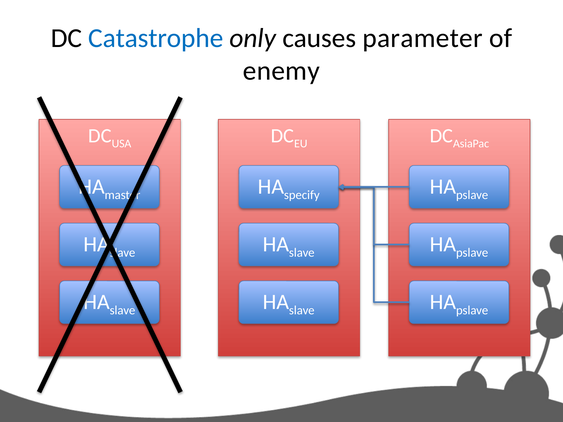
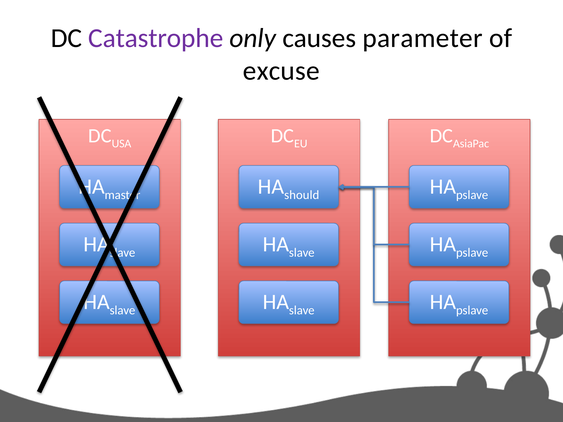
Catastrophe colour: blue -> purple
enemy: enemy -> excuse
specify: specify -> should
